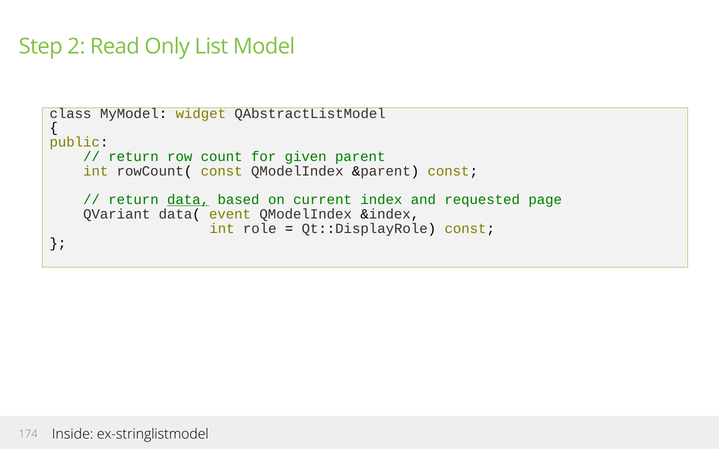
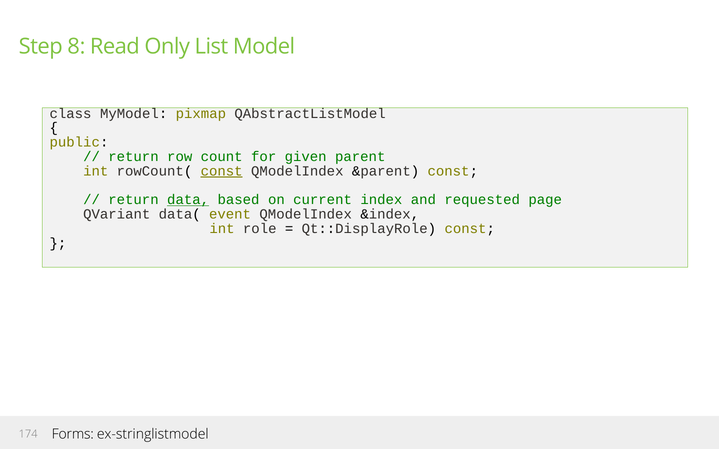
2: 2 -> 8
widget: widget -> pixmap
const at (222, 171) underline: none -> present
Inside: Inside -> Forms
